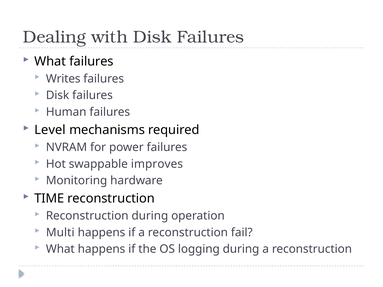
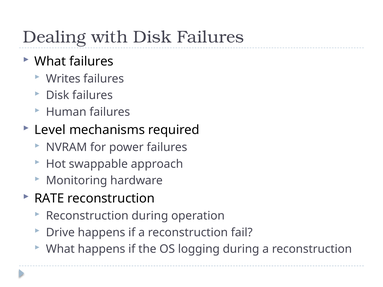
improves: improves -> approach
TIME: TIME -> RATE
Multi: Multi -> Drive
